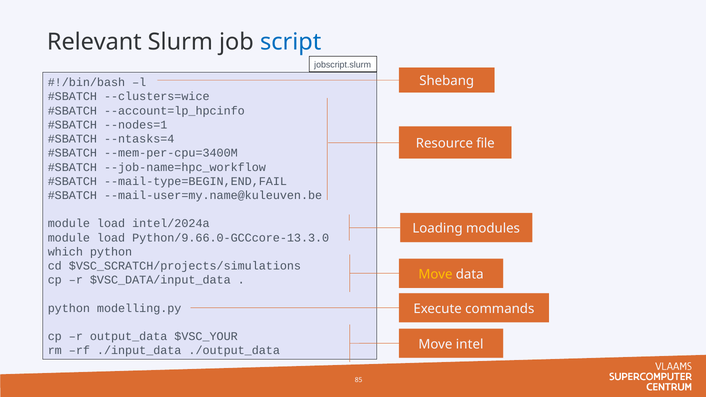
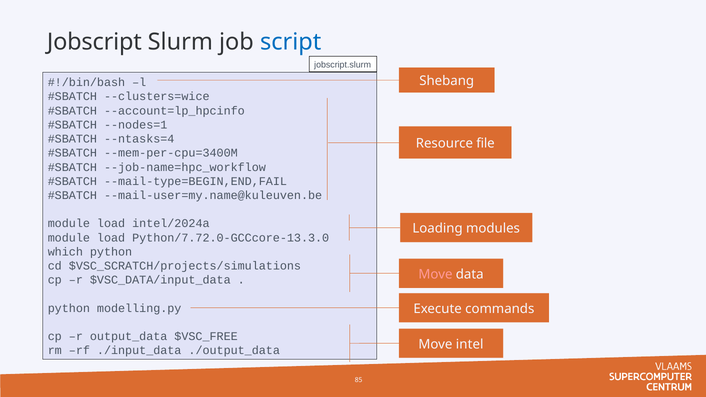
Relevant: Relevant -> Jobscript
Python/9.66.0-GCCcore-13.3.0: Python/9.66.0-GCCcore-13.3.0 -> Python/7.72.0-GCCcore-13.3.0
Move at (435, 274) colour: yellow -> pink
$VSC_YOUR: $VSC_YOUR -> $VSC_FREE
